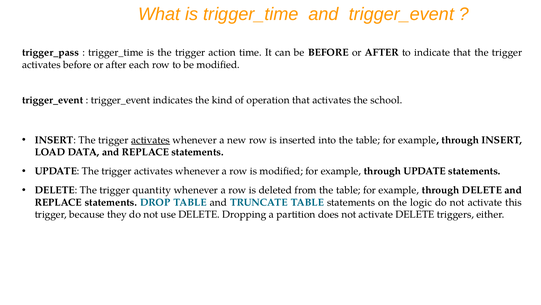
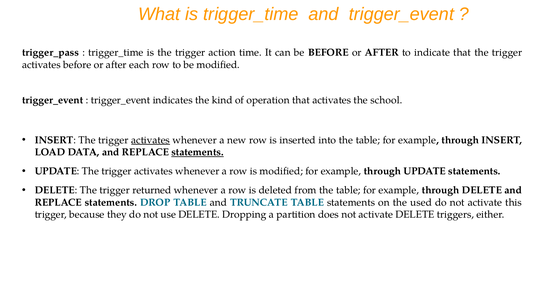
statements at (198, 152) underline: none -> present
quantity: quantity -> returned
logic: logic -> used
